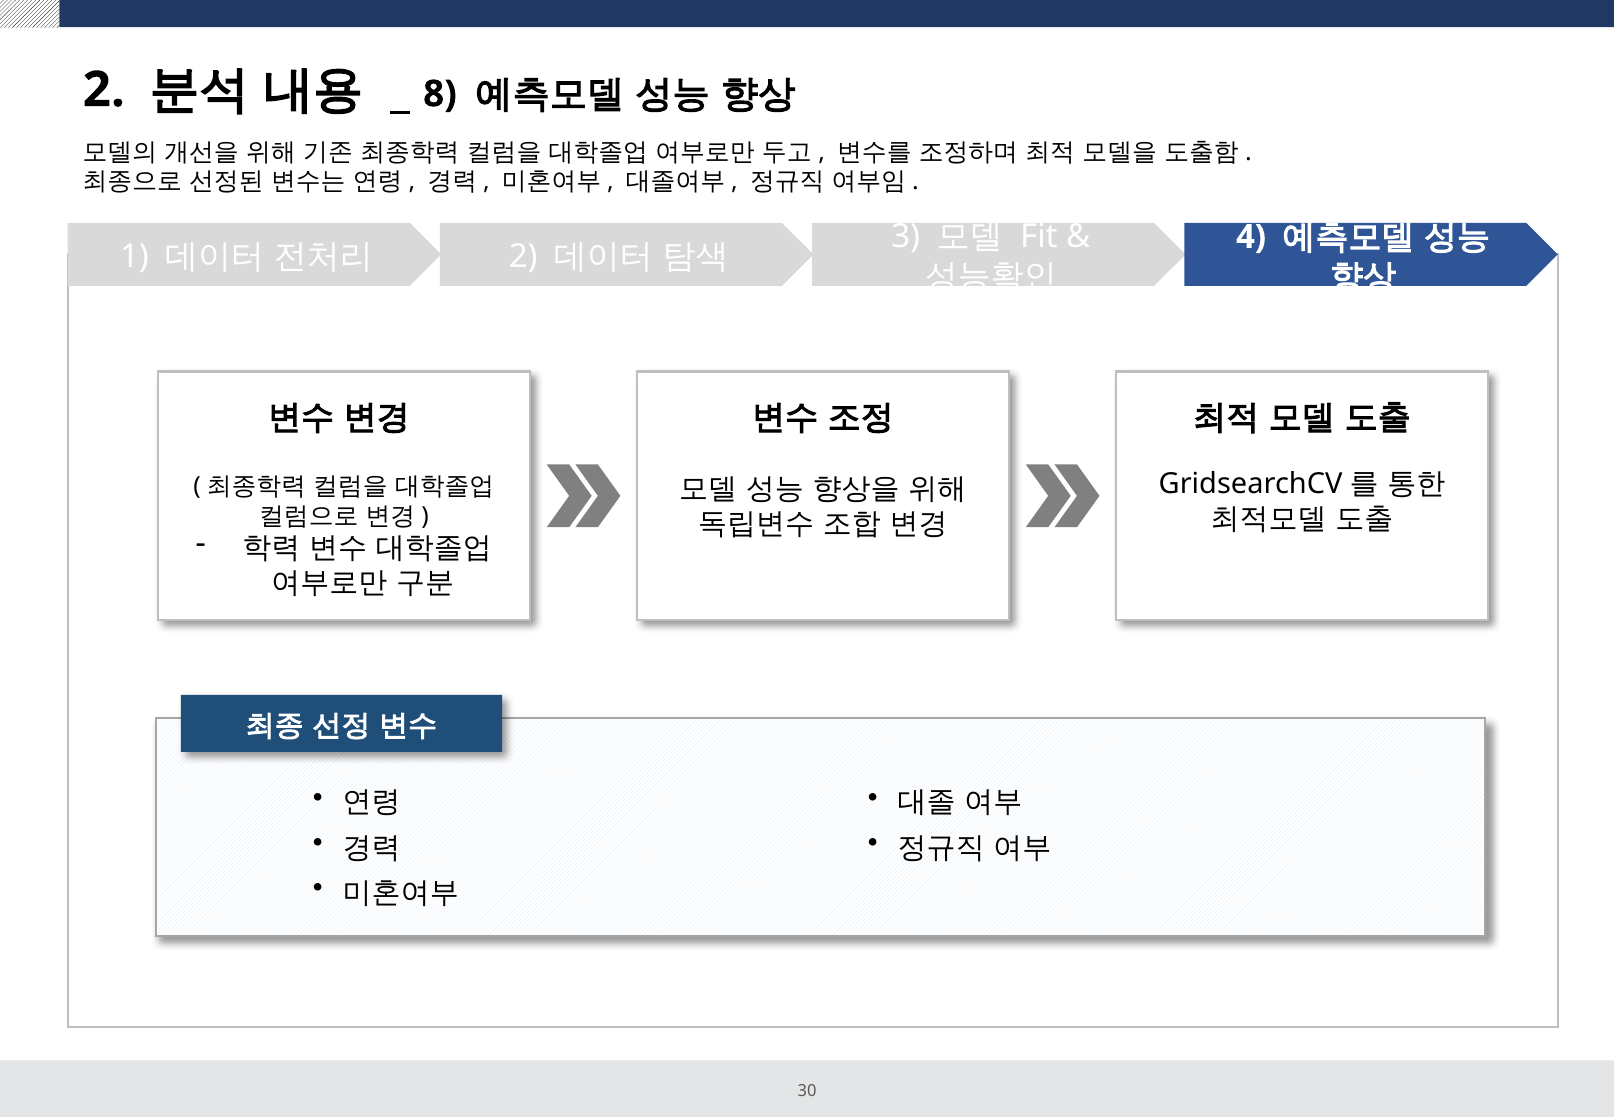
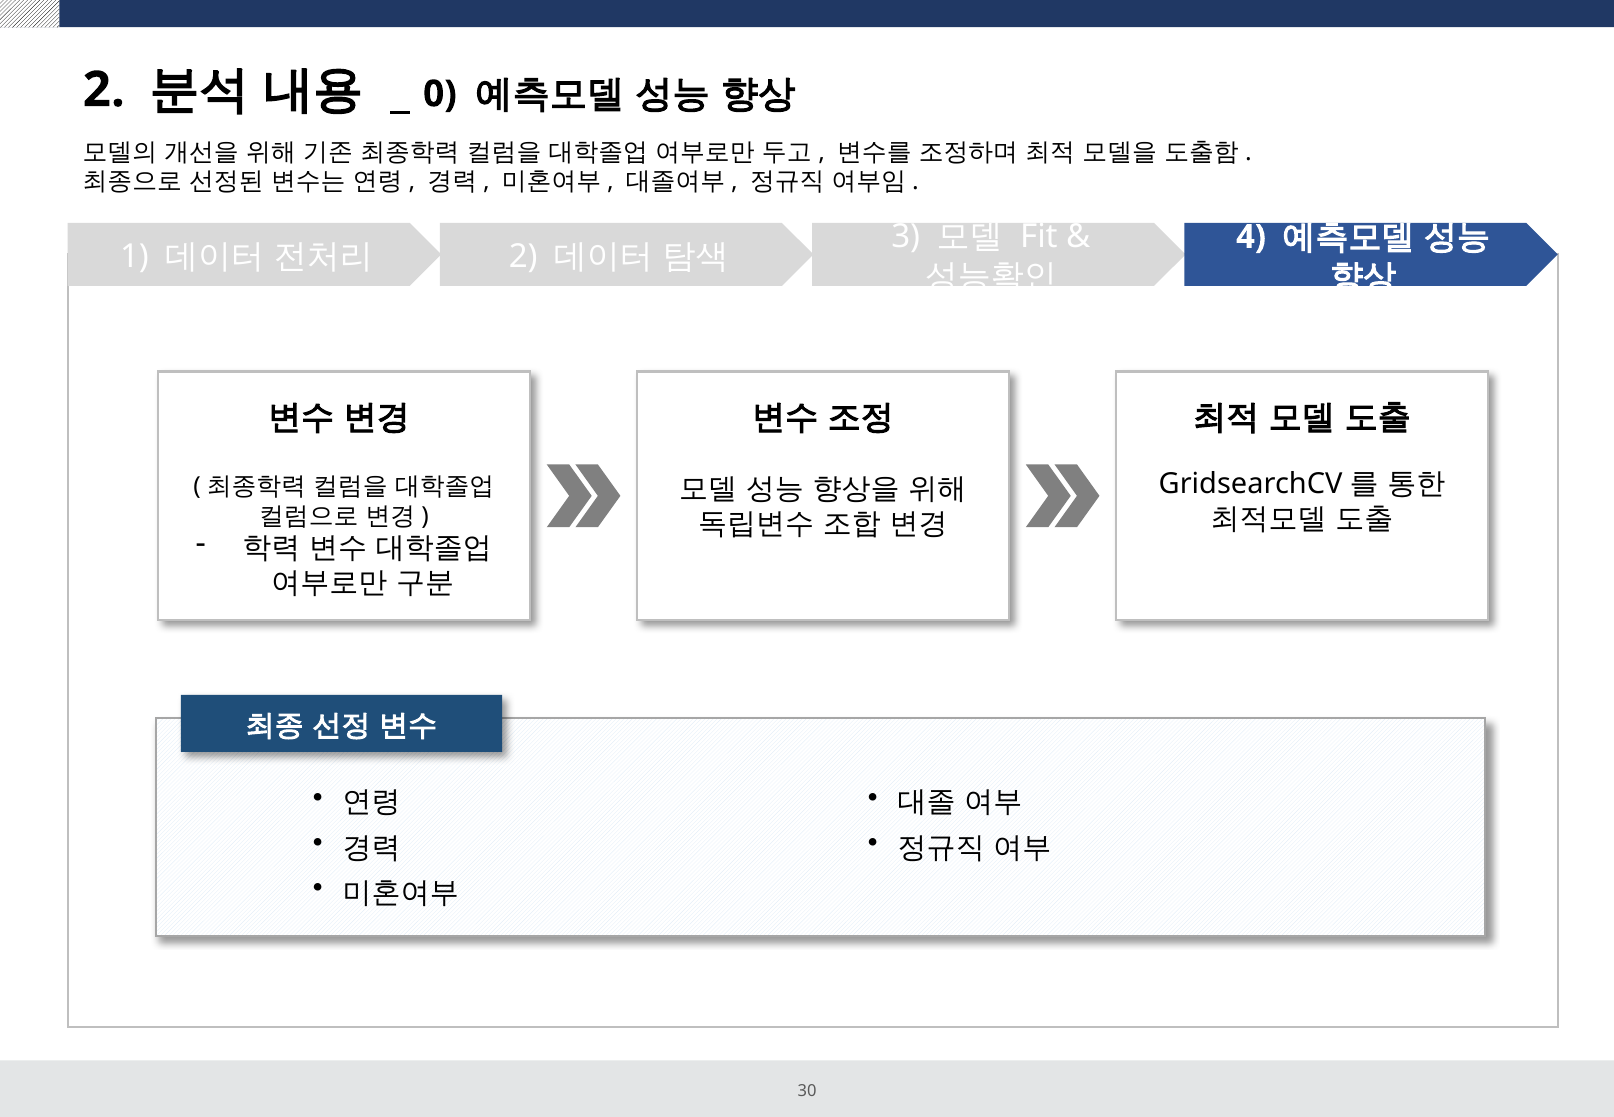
8: 8 -> 0
